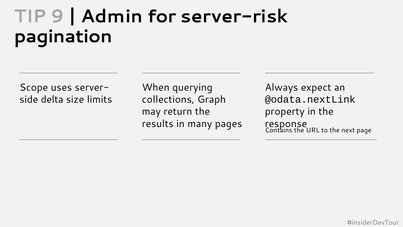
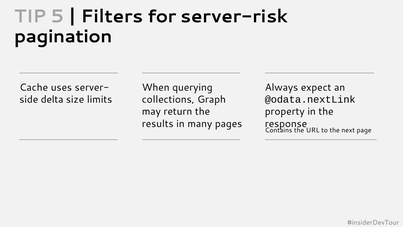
9: 9 -> 5
Admin: Admin -> Filters
Scope: Scope -> Cache
